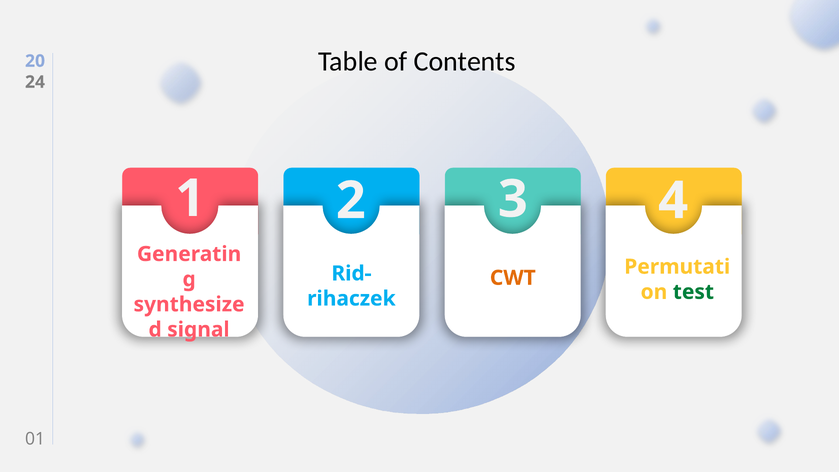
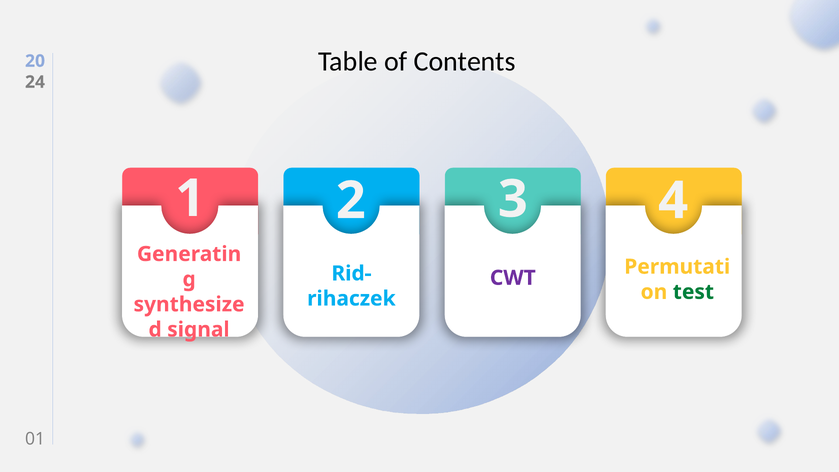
CWT colour: orange -> purple
